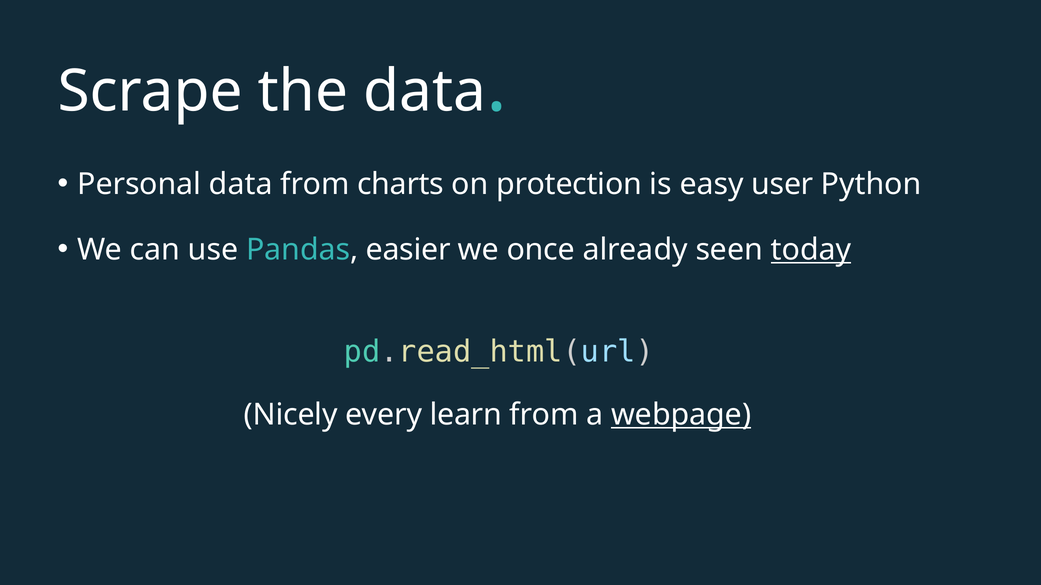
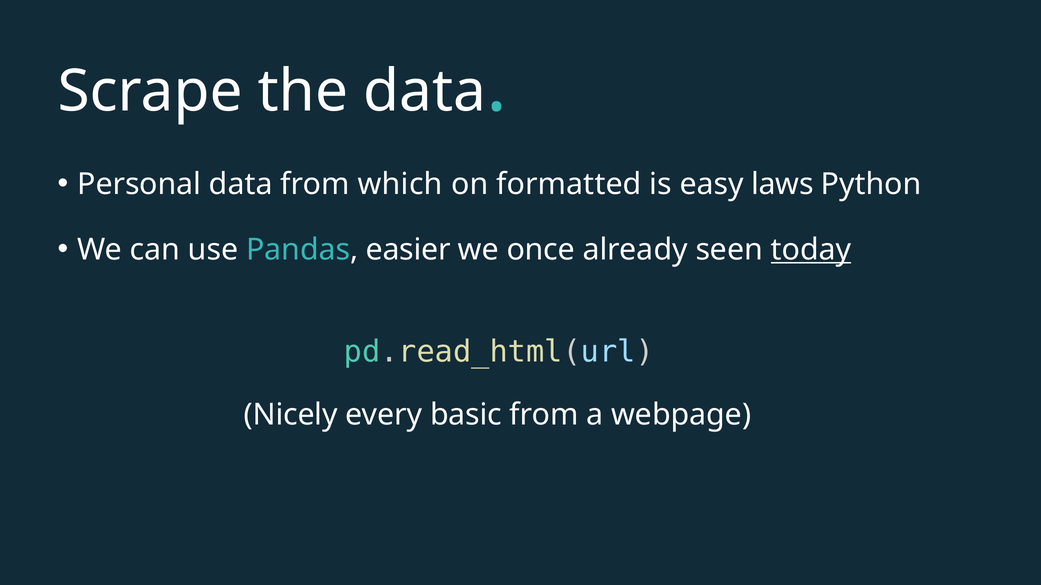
charts: charts -> which
protection: protection -> formatted
user: user -> laws
learn: learn -> basic
webpage underline: present -> none
